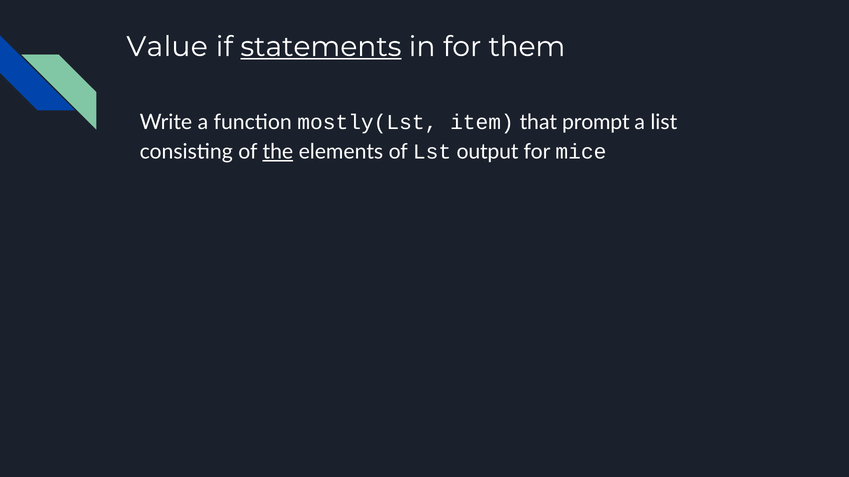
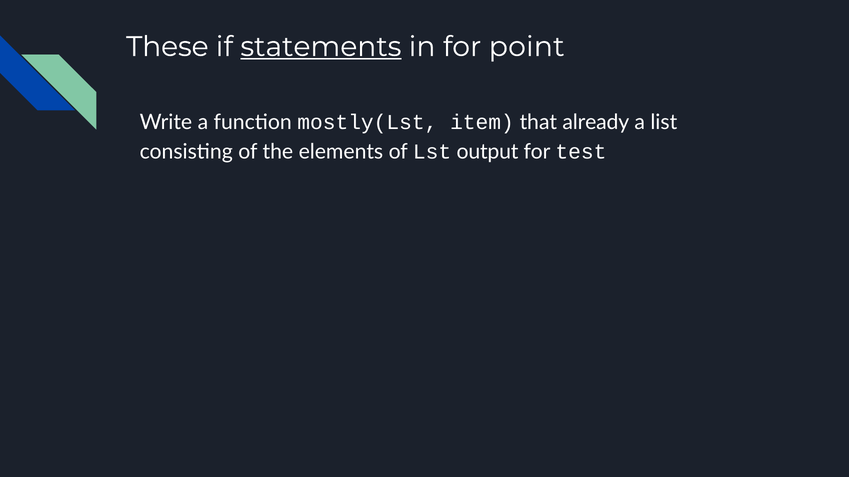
Value: Value -> These
them: them -> point
prompt: prompt -> already
the underline: present -> none
mice: mice -> test
